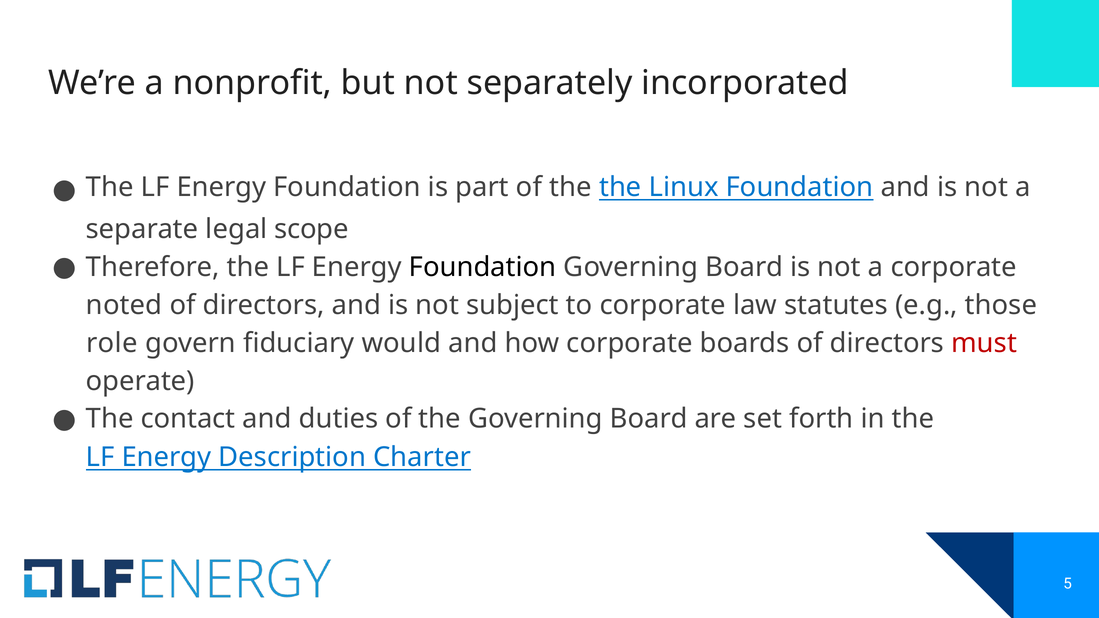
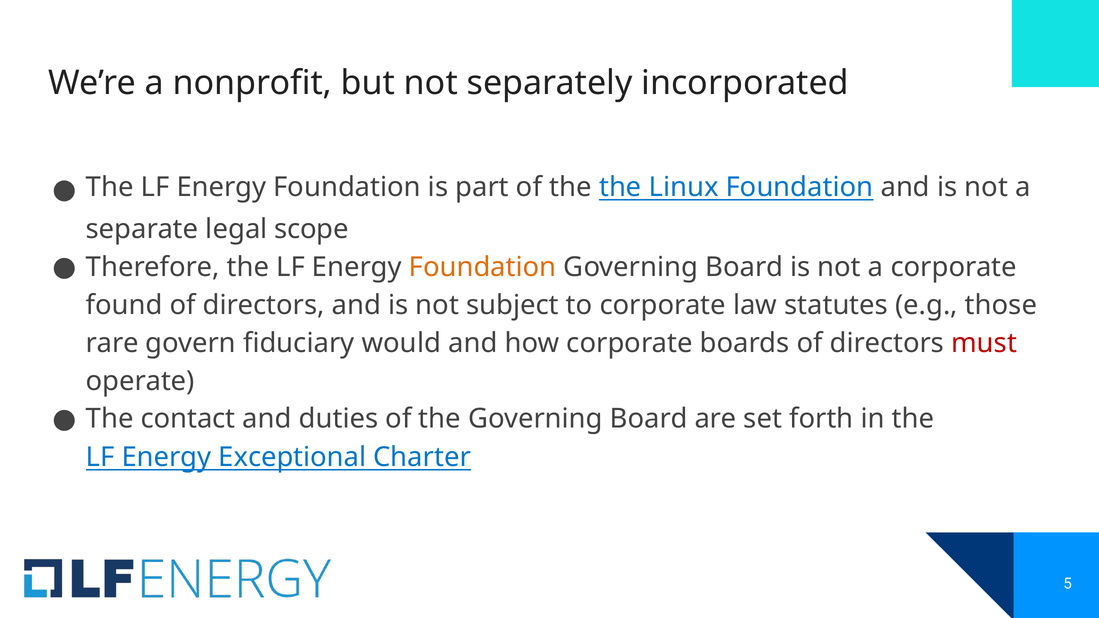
Foundation at (483, 267) colour: black -> orange
noted: noted -> found
role: role -> rare
Description: Description -> Exceptional
